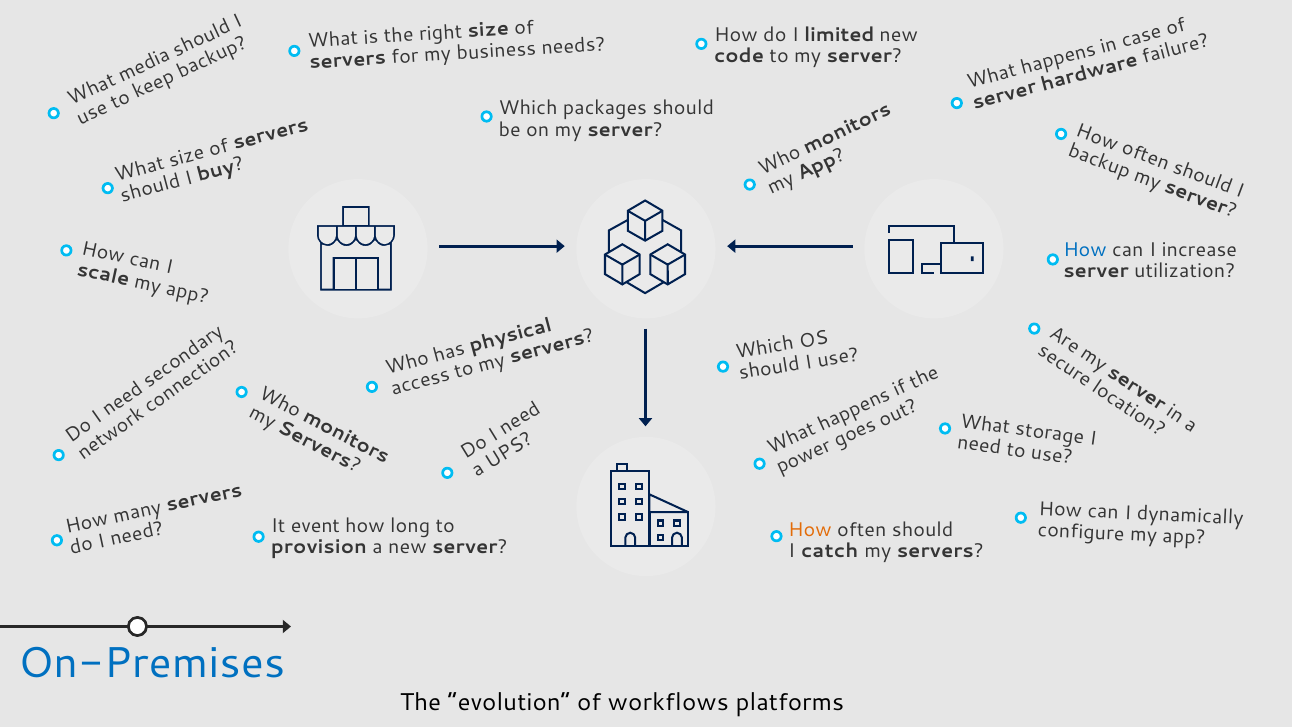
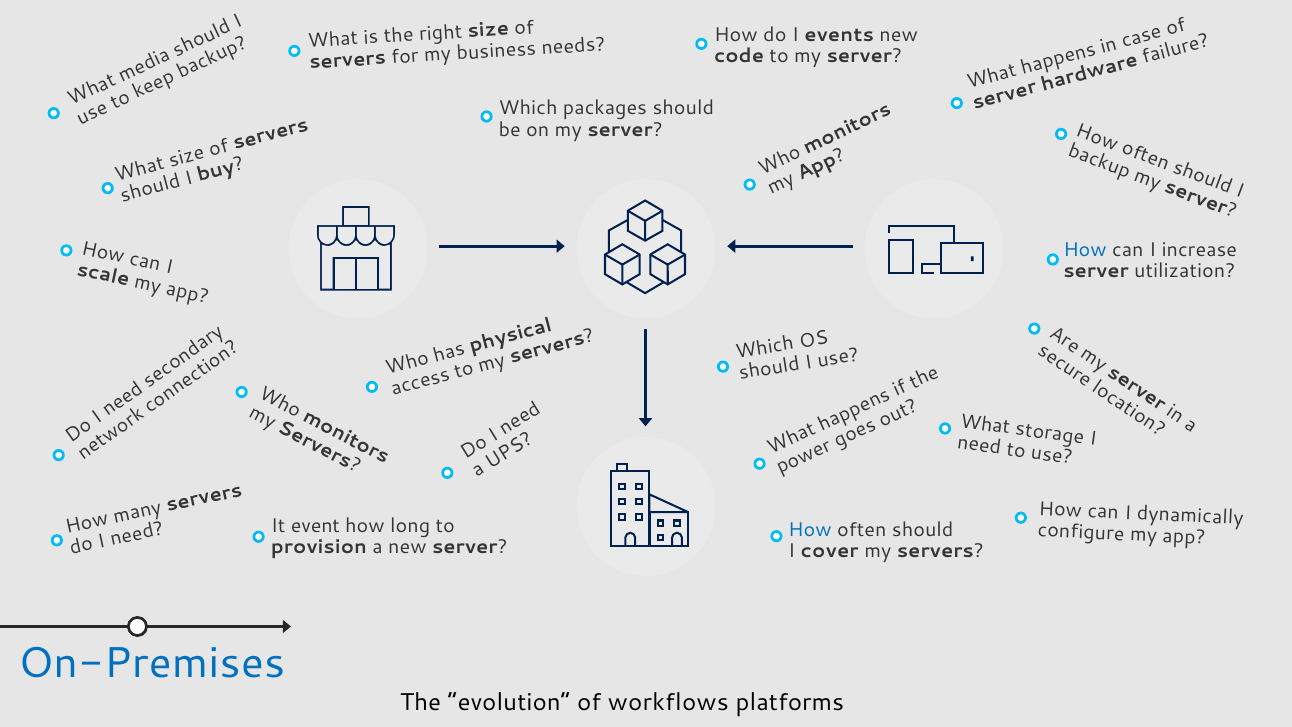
limited: limited -> events
How at (810, 530) colour: orange -> blue
catch: catch -> cover
